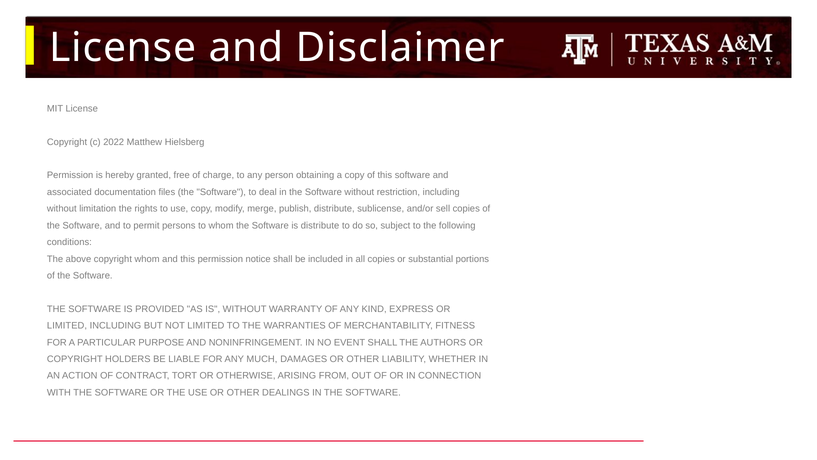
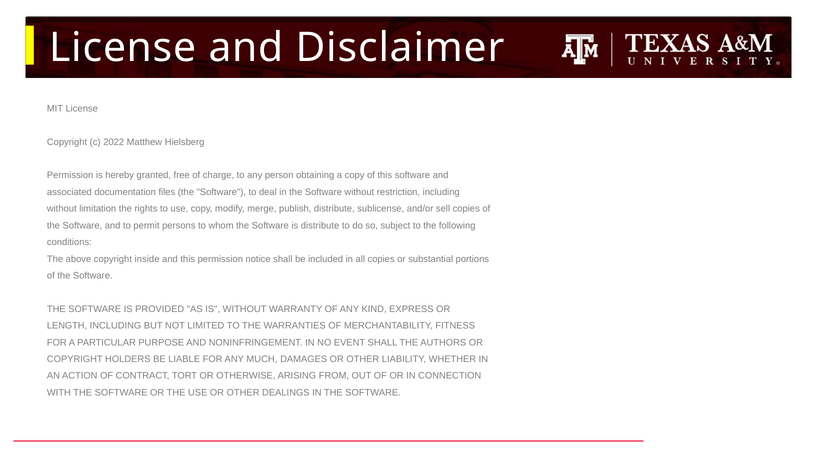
copyright whom: whom -> inside
LIMITED at (67, 325): LIMITED -> LENGTH
